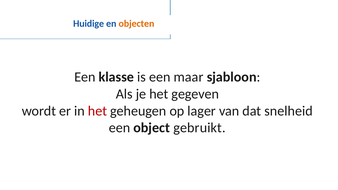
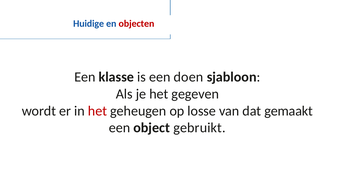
objecten colour: orange -> red
maar: maar -> doen
lager: lager -> losse
snelheid: snelheid -> gemaakt
